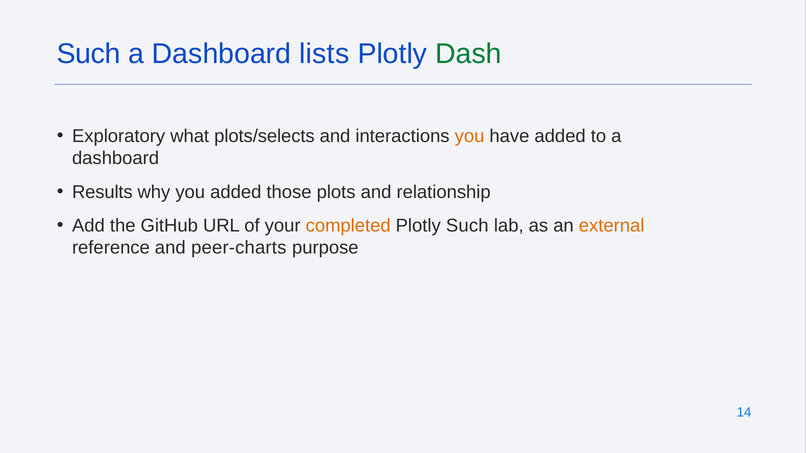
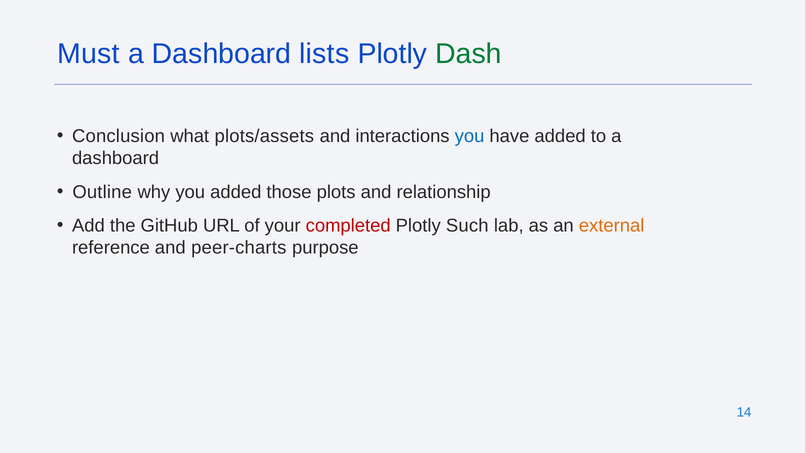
Such at (89, 54): Such -> Must
Exploratory: Exploratory -> Conclusion
plots/selects: plots/selects -> plots/assets
you at (470, 136) colour: orange -> blue
Results: Results -> Outline
completed colour: orange -> red
